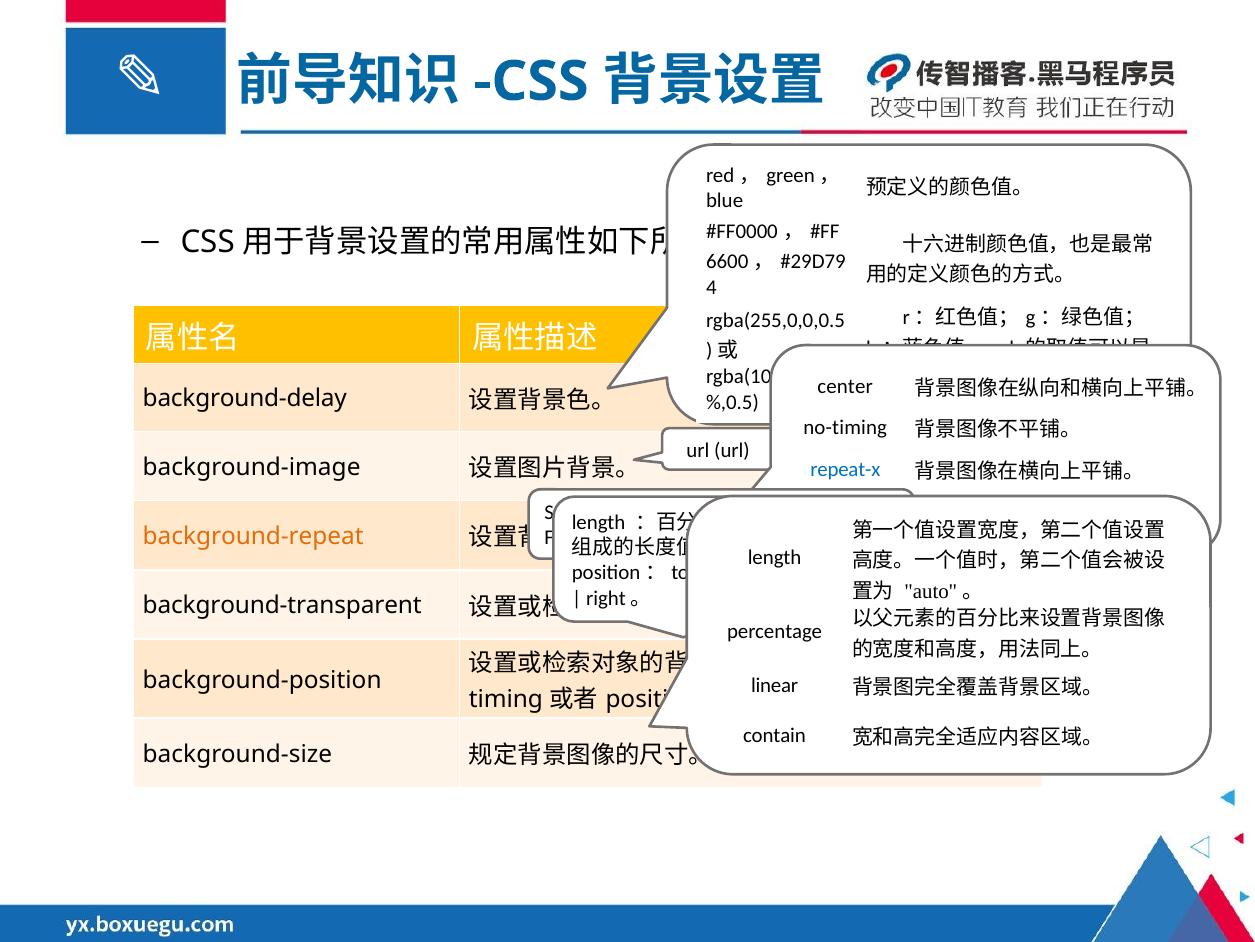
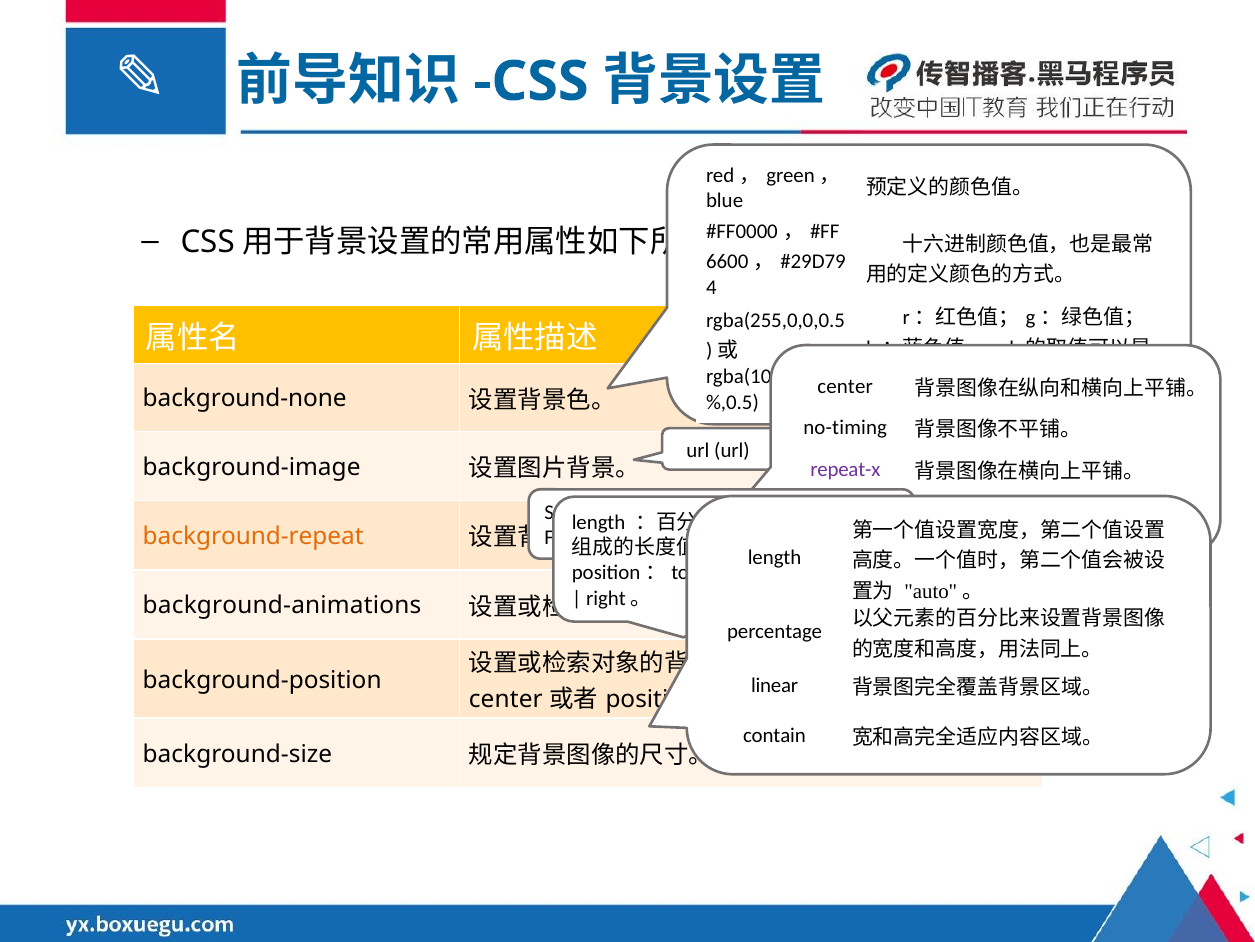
background-delay: background-delay -> background-none
repeat-x colour: blue -> purple
background-transparent: background-transparent -> background-animations
timing at (506, 698): timing -> center
